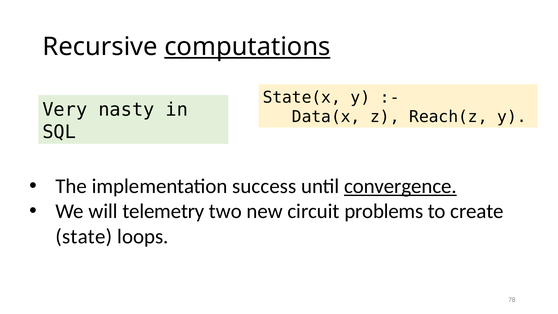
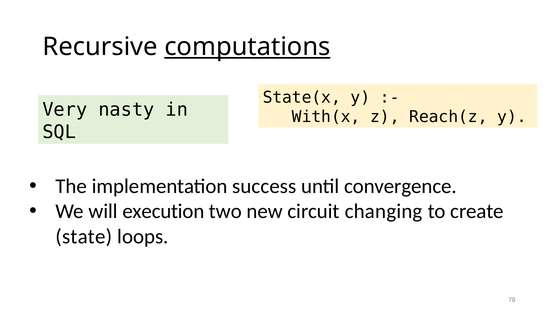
Data(x: Data(x -> With(x
convergence underline: present -> none
telemetry: telemetry -> execution
problems: problems -> changing
